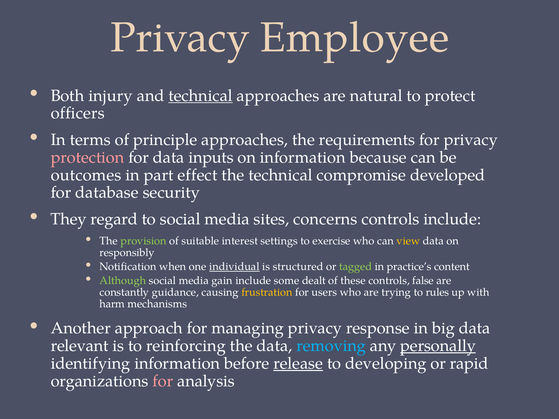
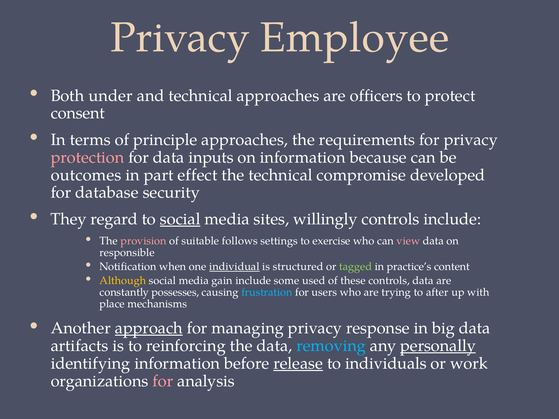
injury: injury -> under
technical at (201, 96) underline: present -> none
natural: natural -> officers
officers: officers -> consent
social at (180, 219) underline: none -> present
concerns: concerns -> willingly
provision colour: light green -> pink
interest: interest -> follows
view colour: yellow -> pink
responsibly: responsibly -> responsible
Although colour: light green -> yellow
dealt: dealt -> used
controls false: false -> data
guidance: guidance -> possesses
frustration colour: yellow -> light blue
rules: rules -> after
harm: harm -> place
approach underline: none -> present
relevant: relevant -> artifacts
developing: developing -> individuals
rapid: rapid -> work
